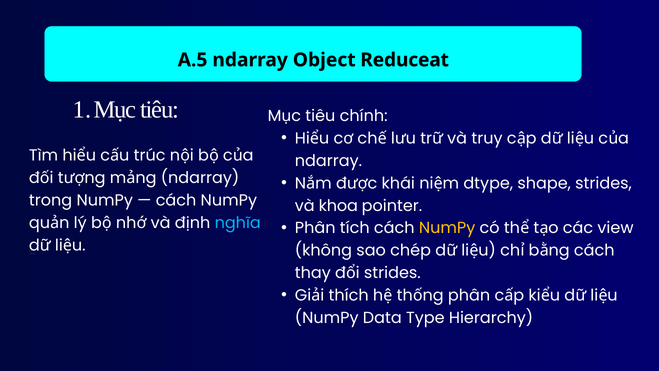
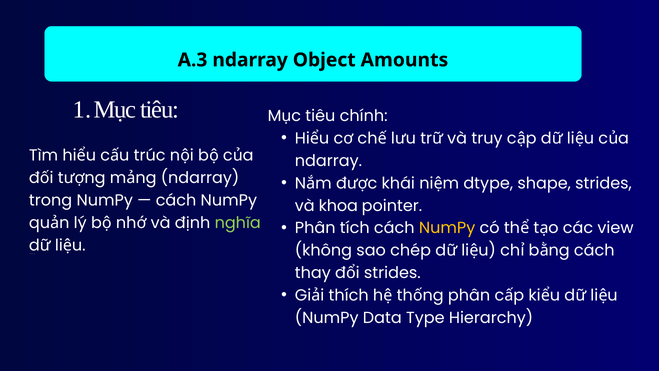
A.5: A.5 -> A.3
Reduceat: Reduceat -> Amounts
nghĩa colour: light blue -> light green
